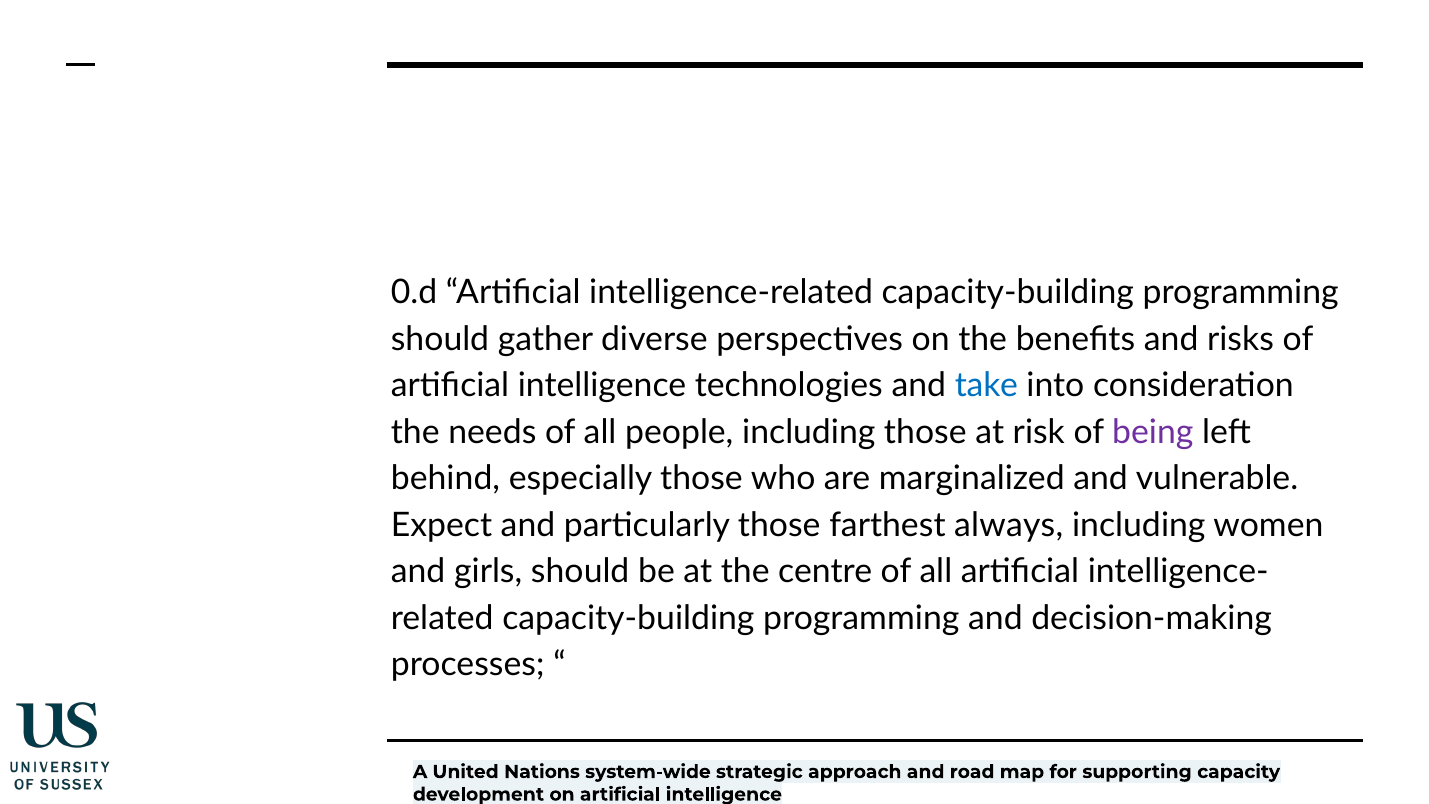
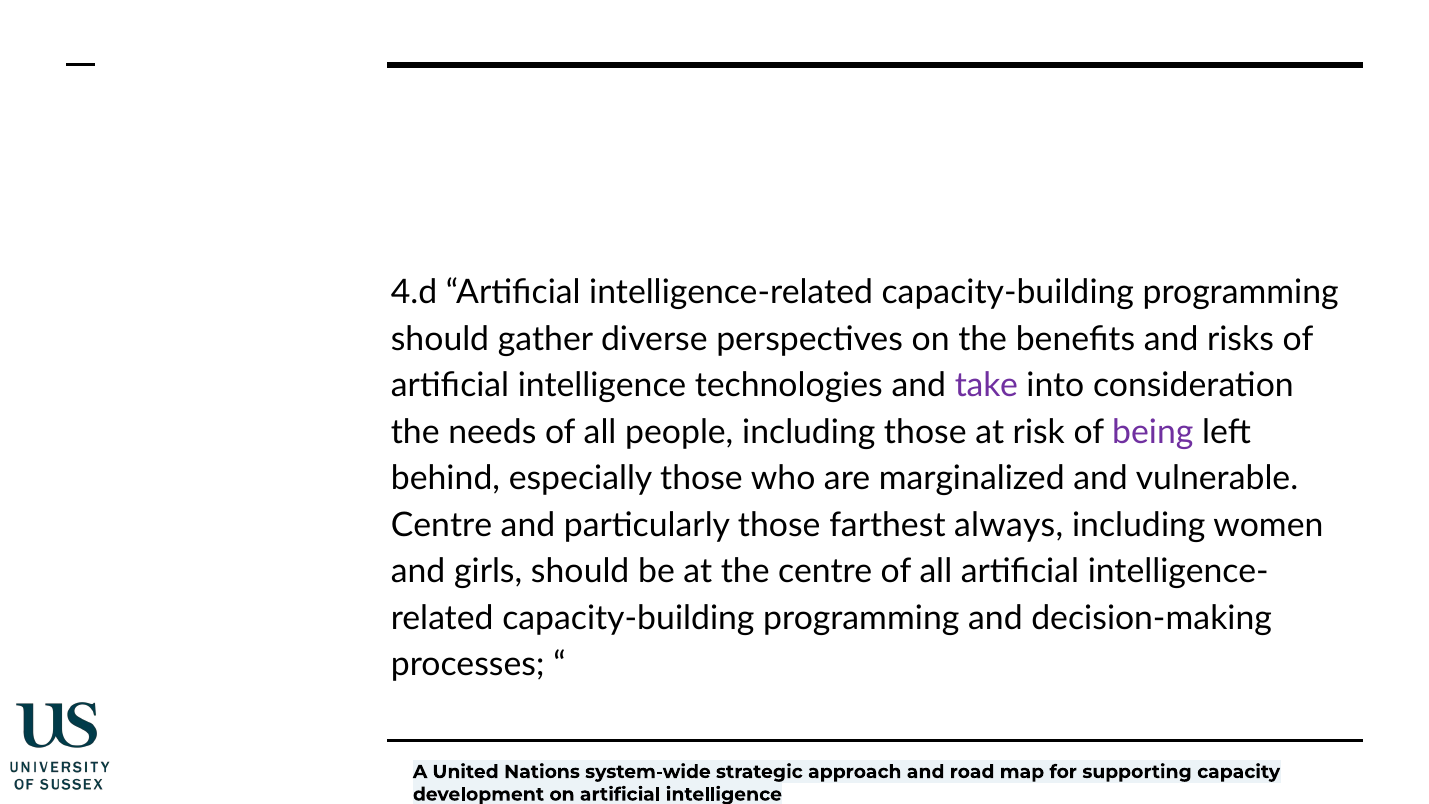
0.d: 0.d -> 4.d
take colour: blue -> purple
Expect at (442, 525): Expect -> Centre
